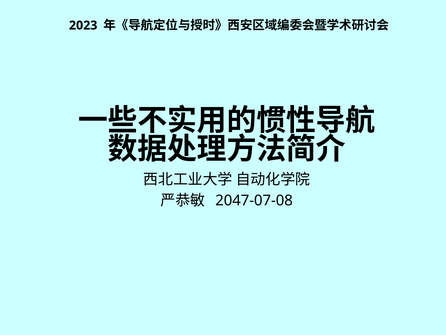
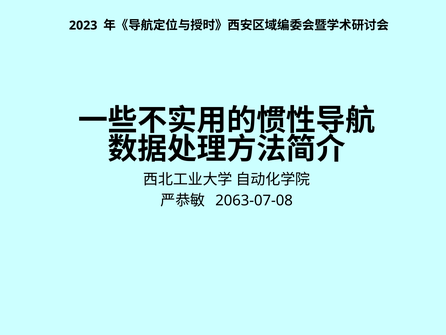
2047-07-08: 2047-07-08 -> 2063-07-08
